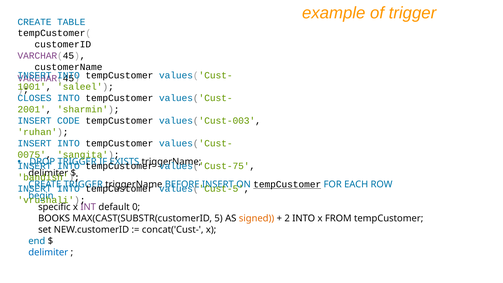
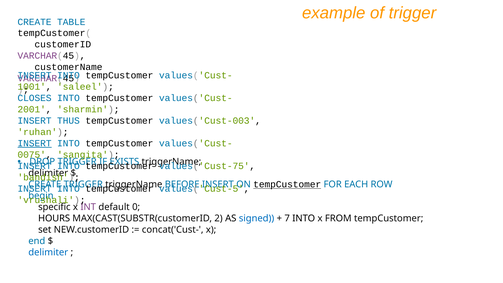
CODE: CODE -> THUS
INSERT at (35, 143) underline: none -> present
BOOKS: BOOKS -> HOURS
5: 5 -> 2
signed colour: orange -> blue
2: 2 -> 7
